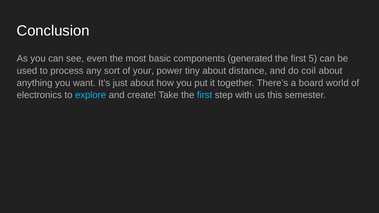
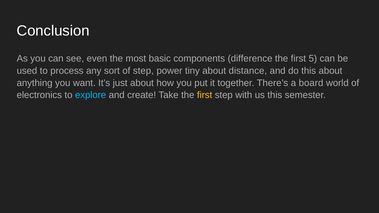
generated: generated -> difference
of your: your -> step
do coil: coil -> this
first at (205, 95) colour: light blue -> yellow
